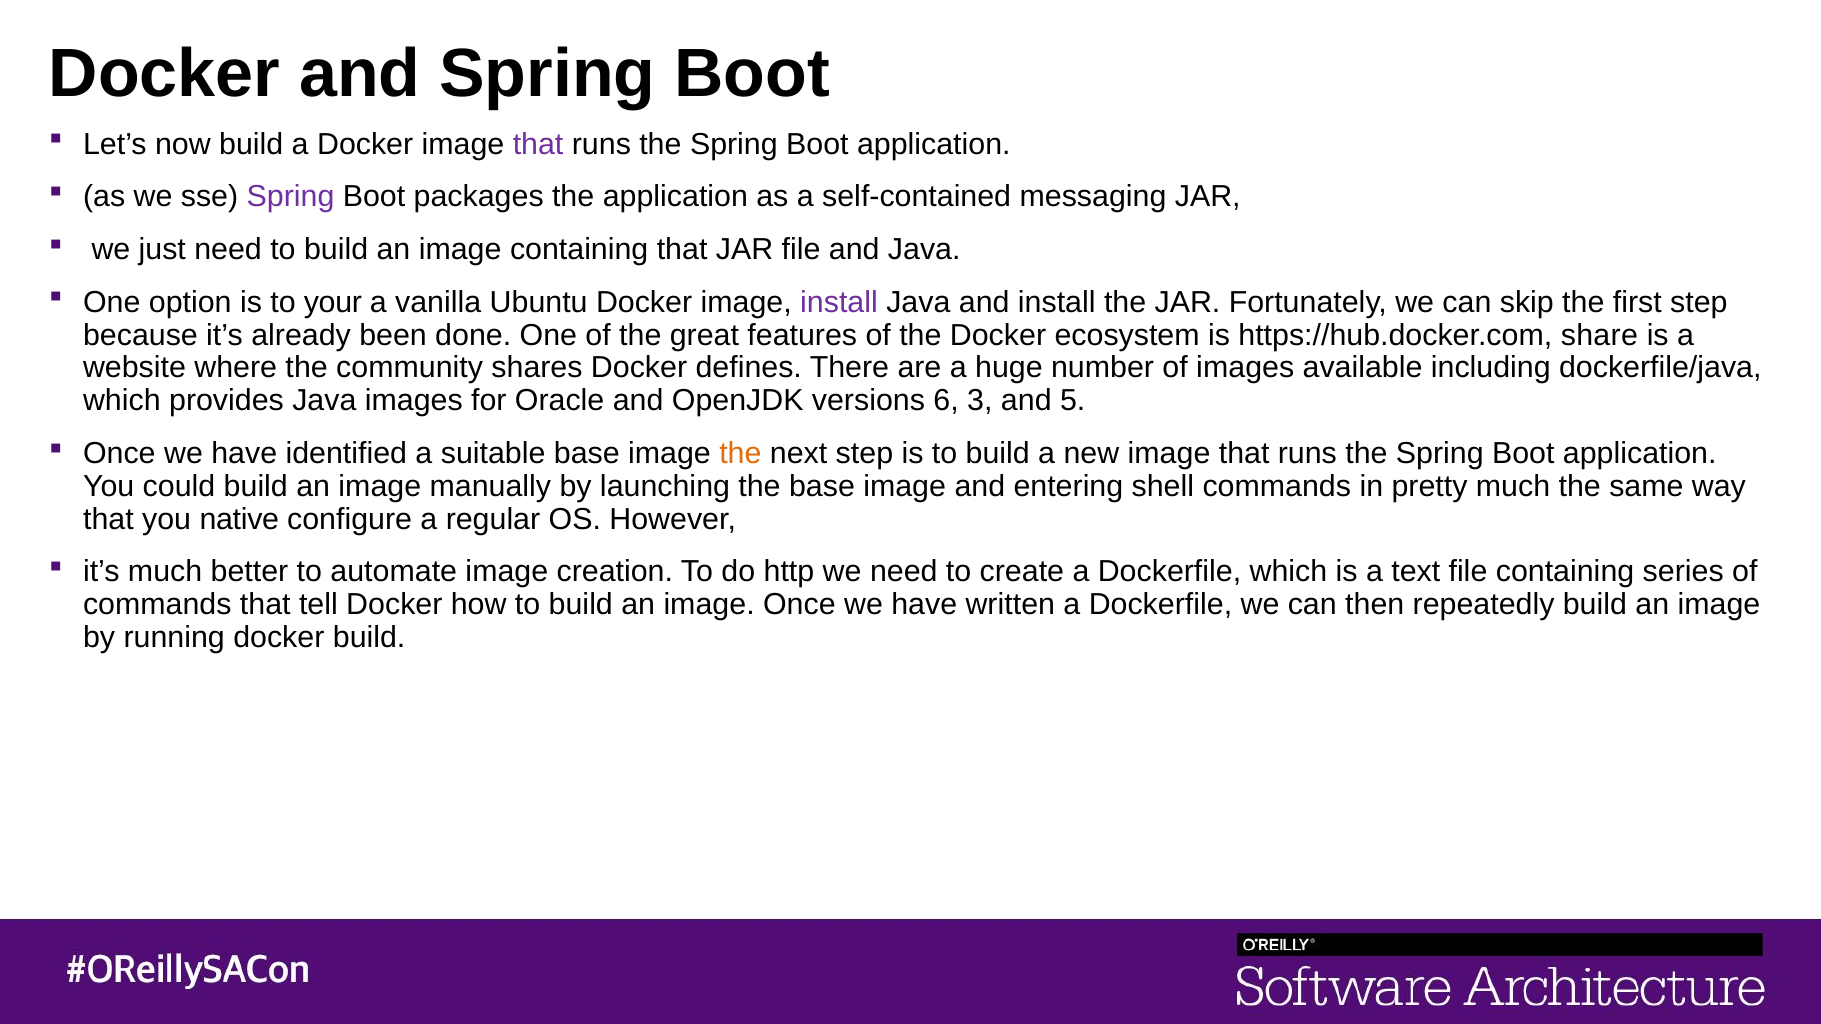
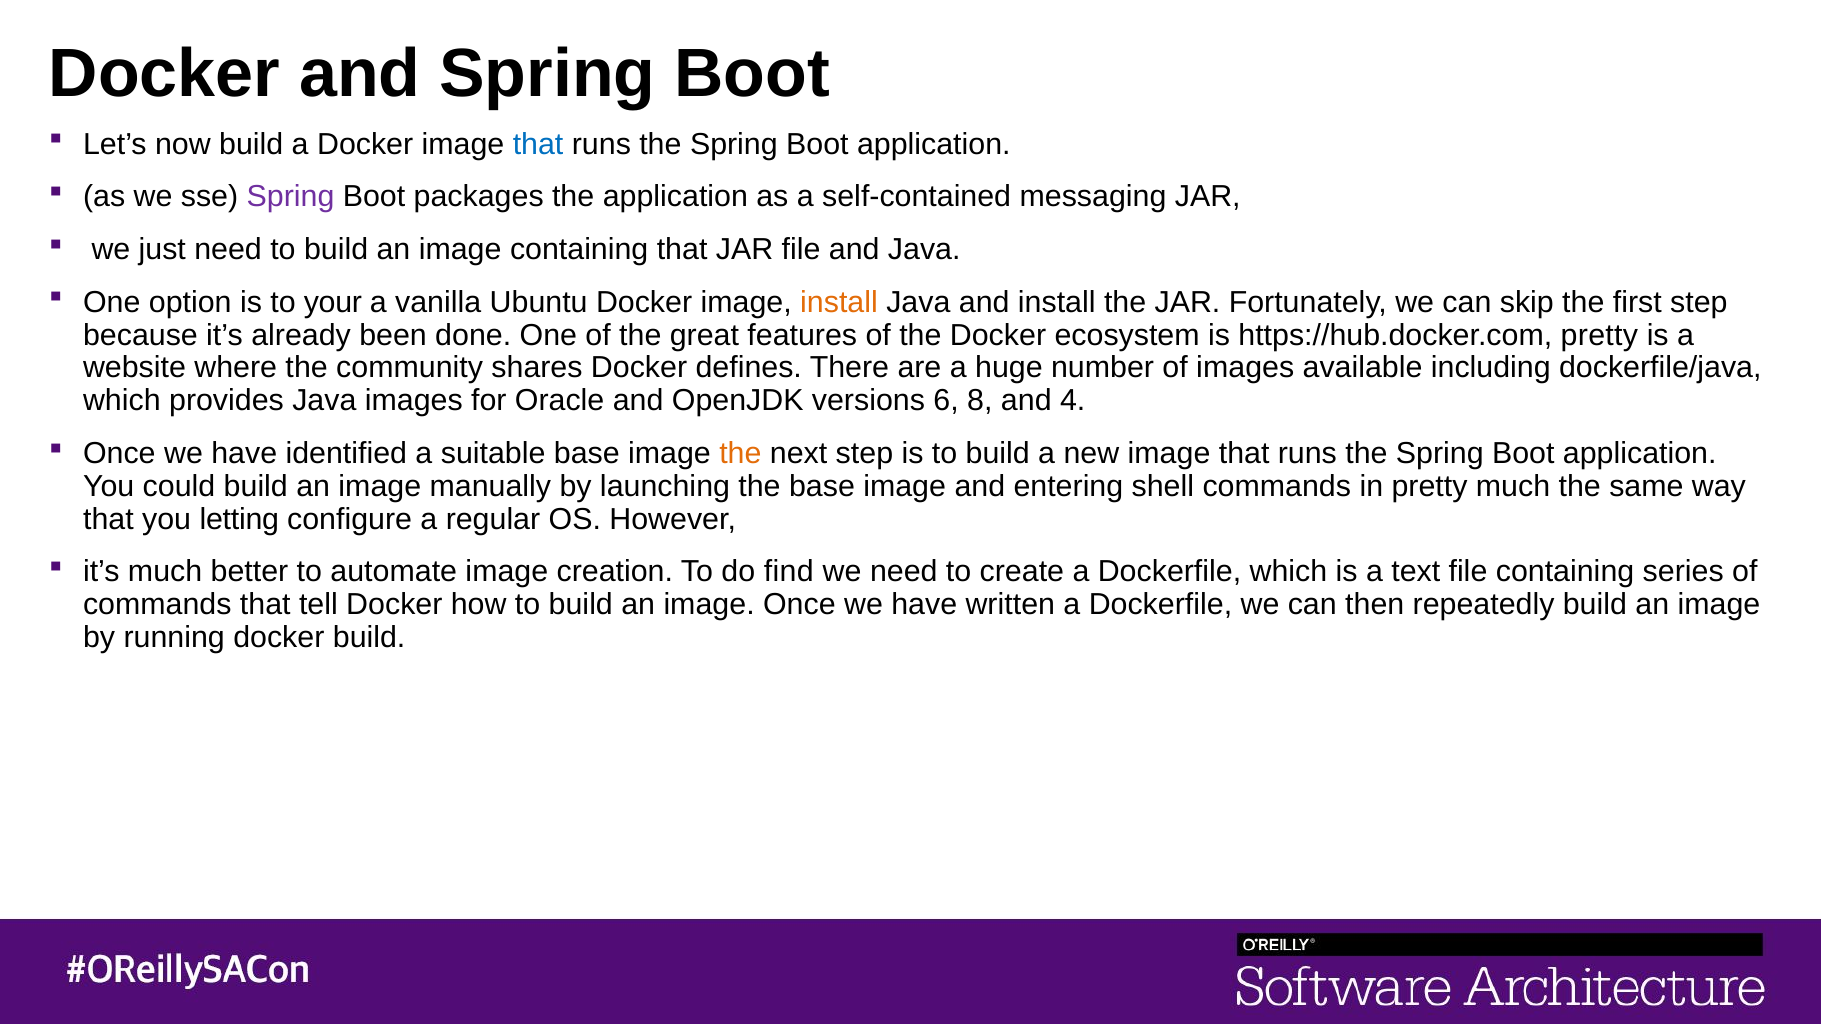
that at (538, 144) colour: purple -> blue
install at (839, 302) colour: purple -> orange
https://hub.docker.com share: share -> pretty
3: 3 -> 8
5: 5 -> 4
native: native -> letting
http: http -> find
